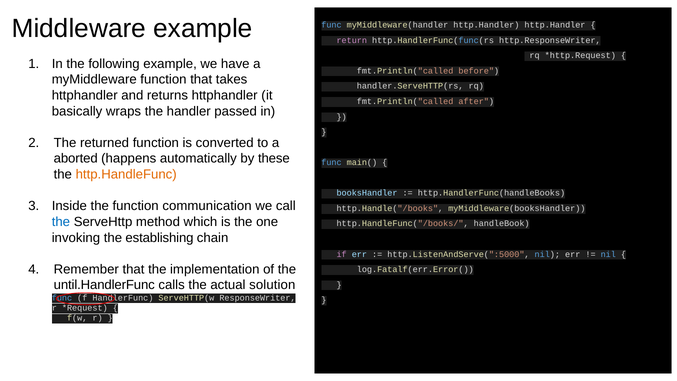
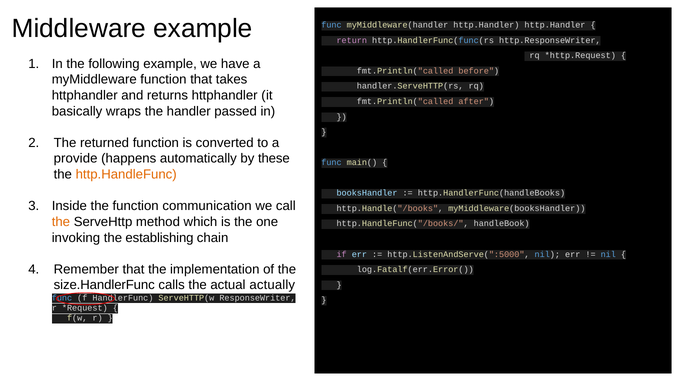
aborted: aborted -> provide
the at (61, 222) colour: blue -> orange
until.HandlerFunc: until.HandlerFunc -> size.HandlerFunc
solution: solution -> actually
